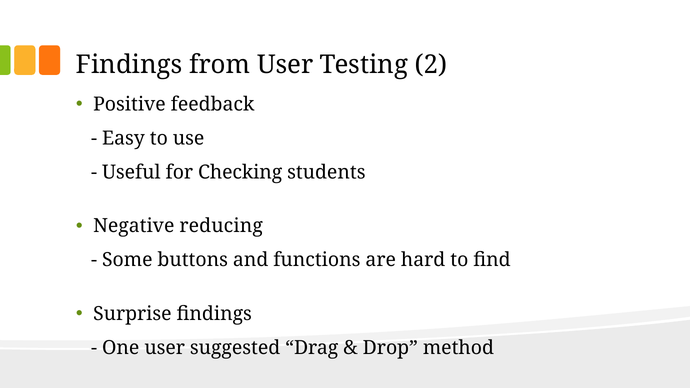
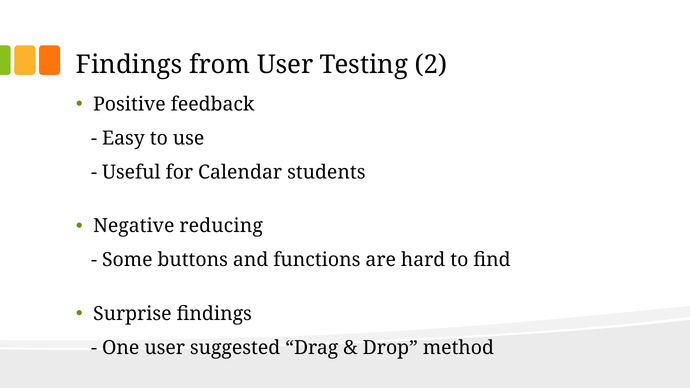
Checking: Checking -> Calendar
